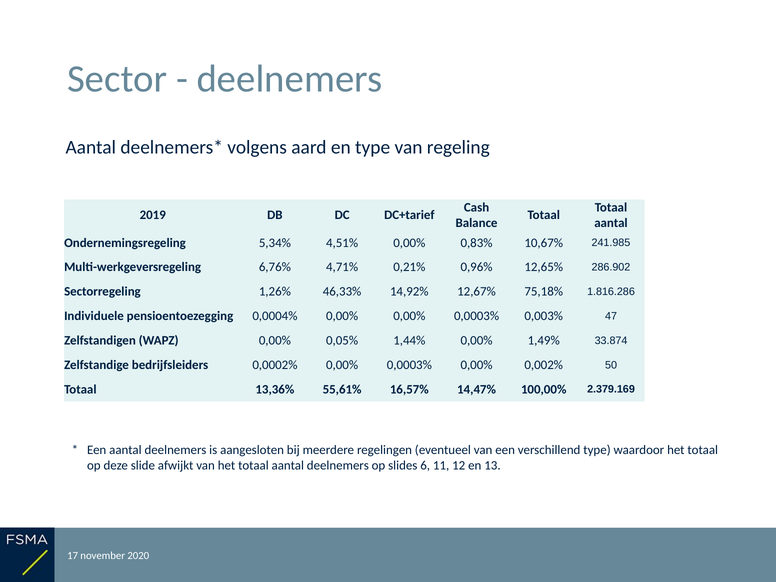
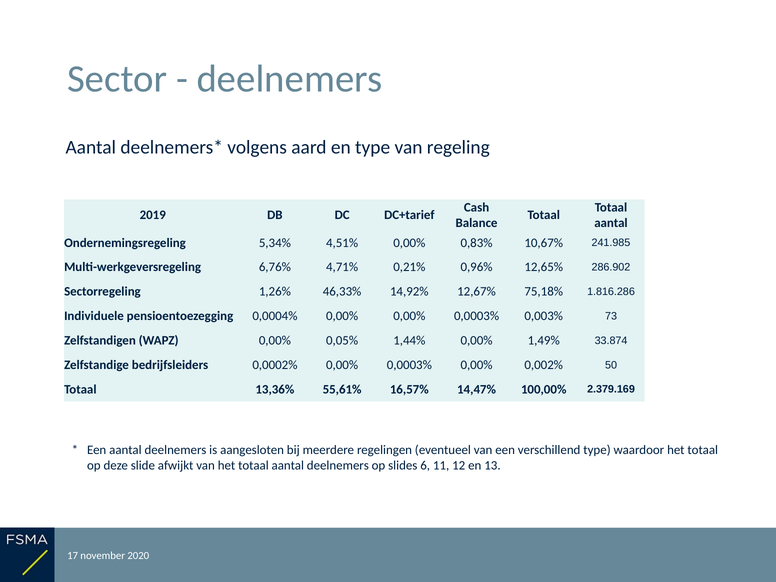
47: 47 -> 73
